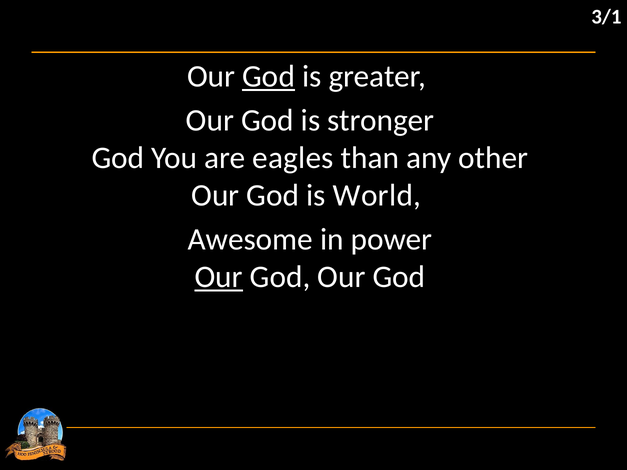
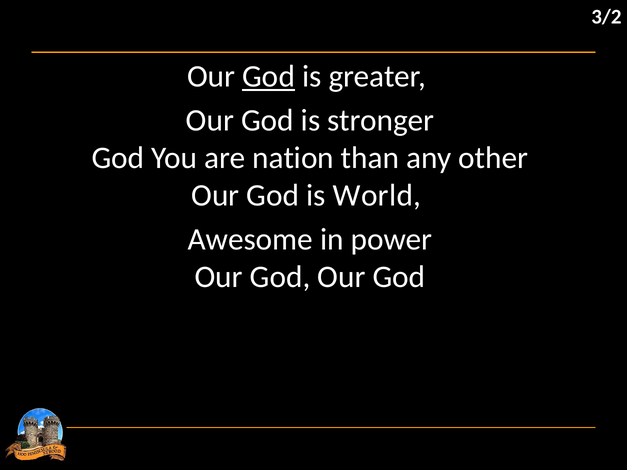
3/1: 3/1 -> 3/2
eagles: eagles -> nation
Our at (219, 277) underline: present -> none
